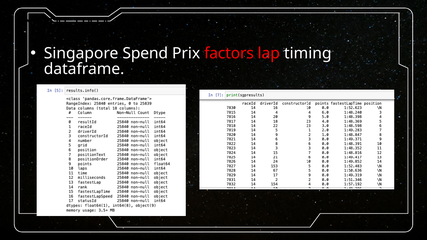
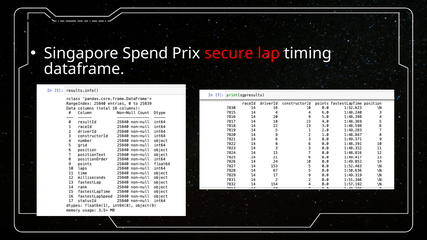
factors: factors -> secure
